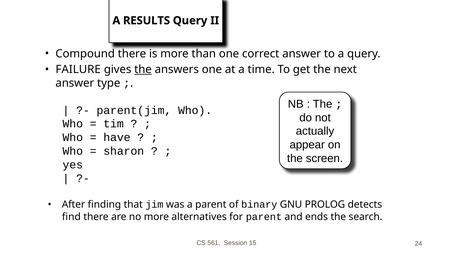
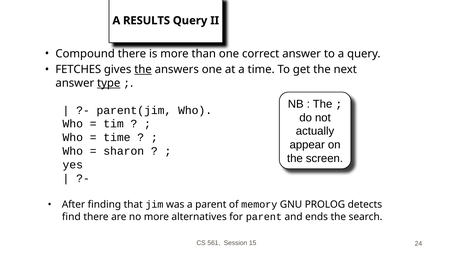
FAILURE: FAILURE -> FETCHES
type underline: none -> present
have at (117, 137): have -> time
binary: binary -> memory
